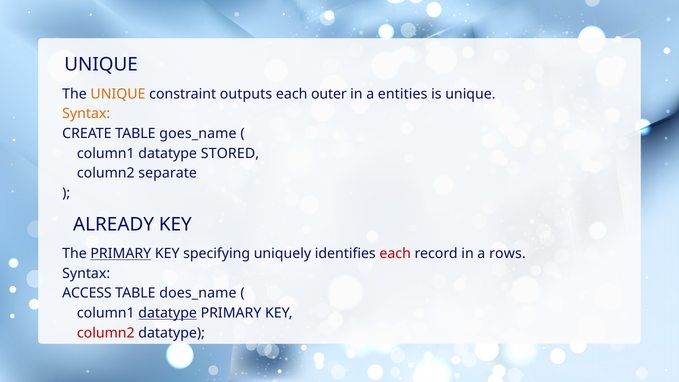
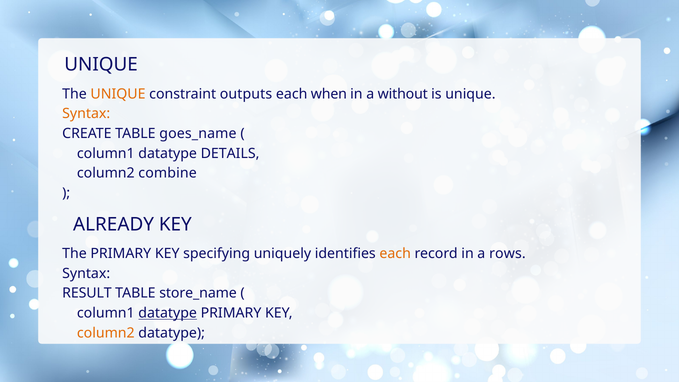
outer: outer -> when
entities: entities -> without
STORED: STORED -> DETAILS
separate: separate -> combine
PRIMARY at (121, 254) underline: present -> none
each at (395, 254) colour: red -> orange
ACCESS: ACCESS -> RESULT
does_name: does_name -> store_name
column2 at (106, 333) colour: red -> orange
